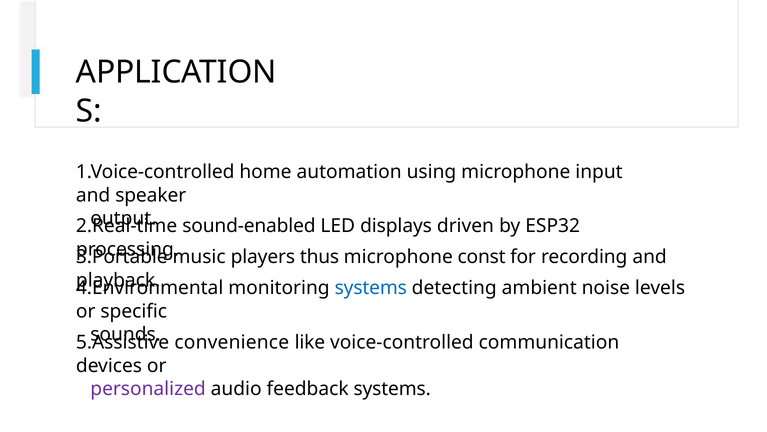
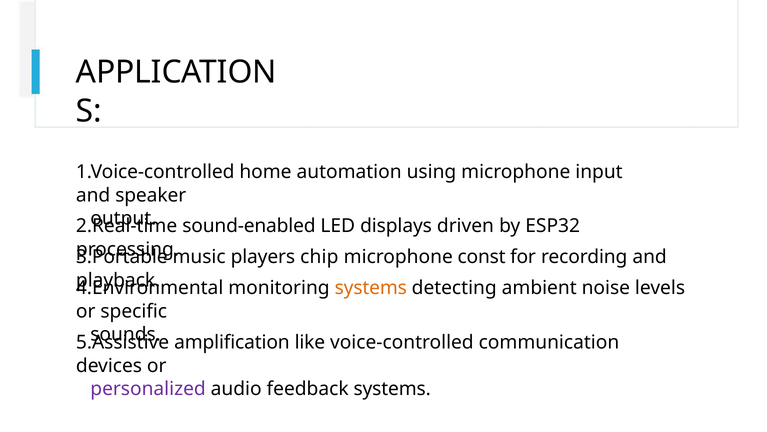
thus: thus -> chip
systems at (371, 288) colour: blue -> orange
convenience: convenience -> amplification
